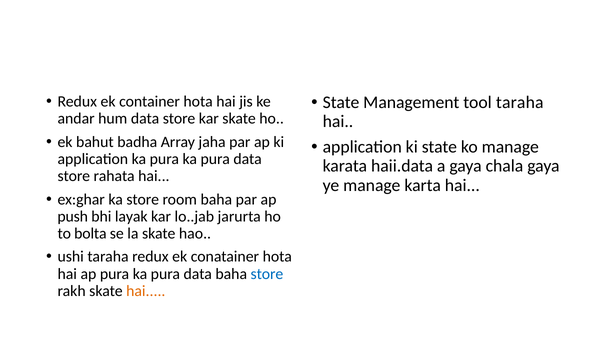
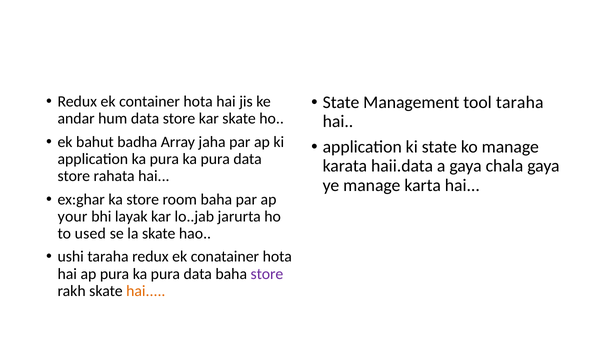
push: push -> your
bolta: bolta -> used
store at (267, 274) colour: blue -> purple
